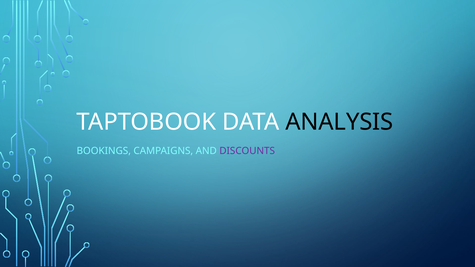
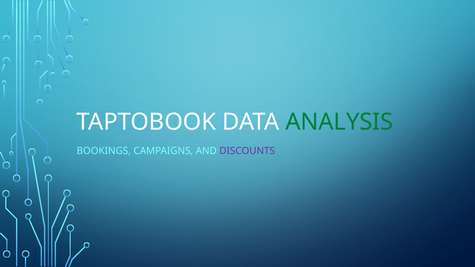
ANALYSIS colour: black -> green
